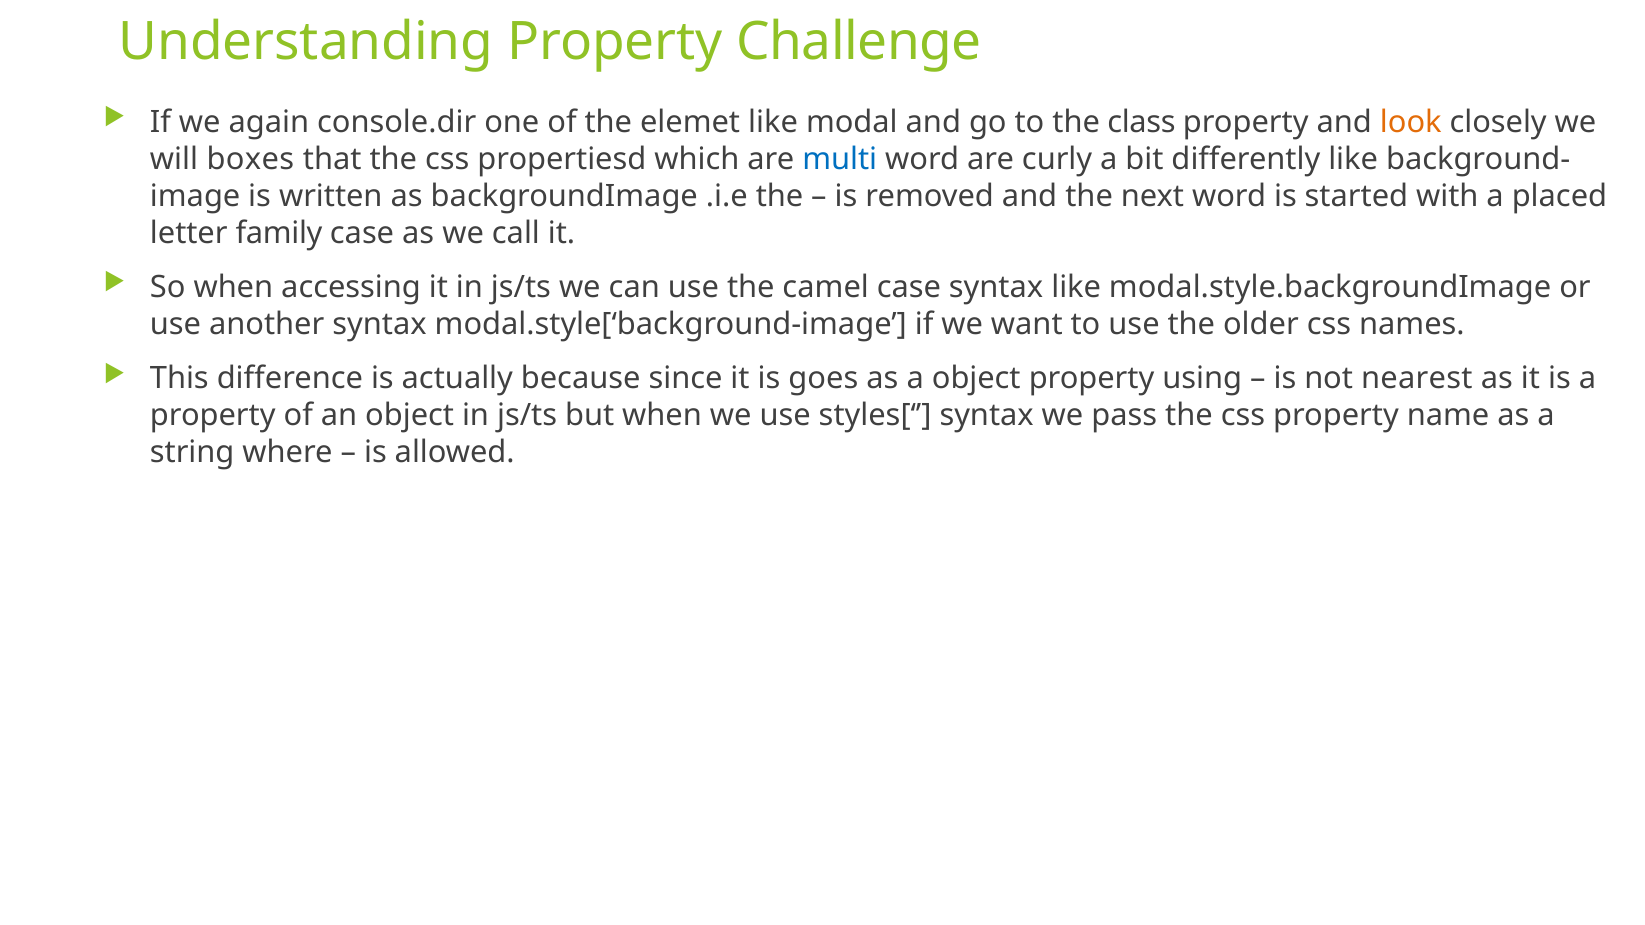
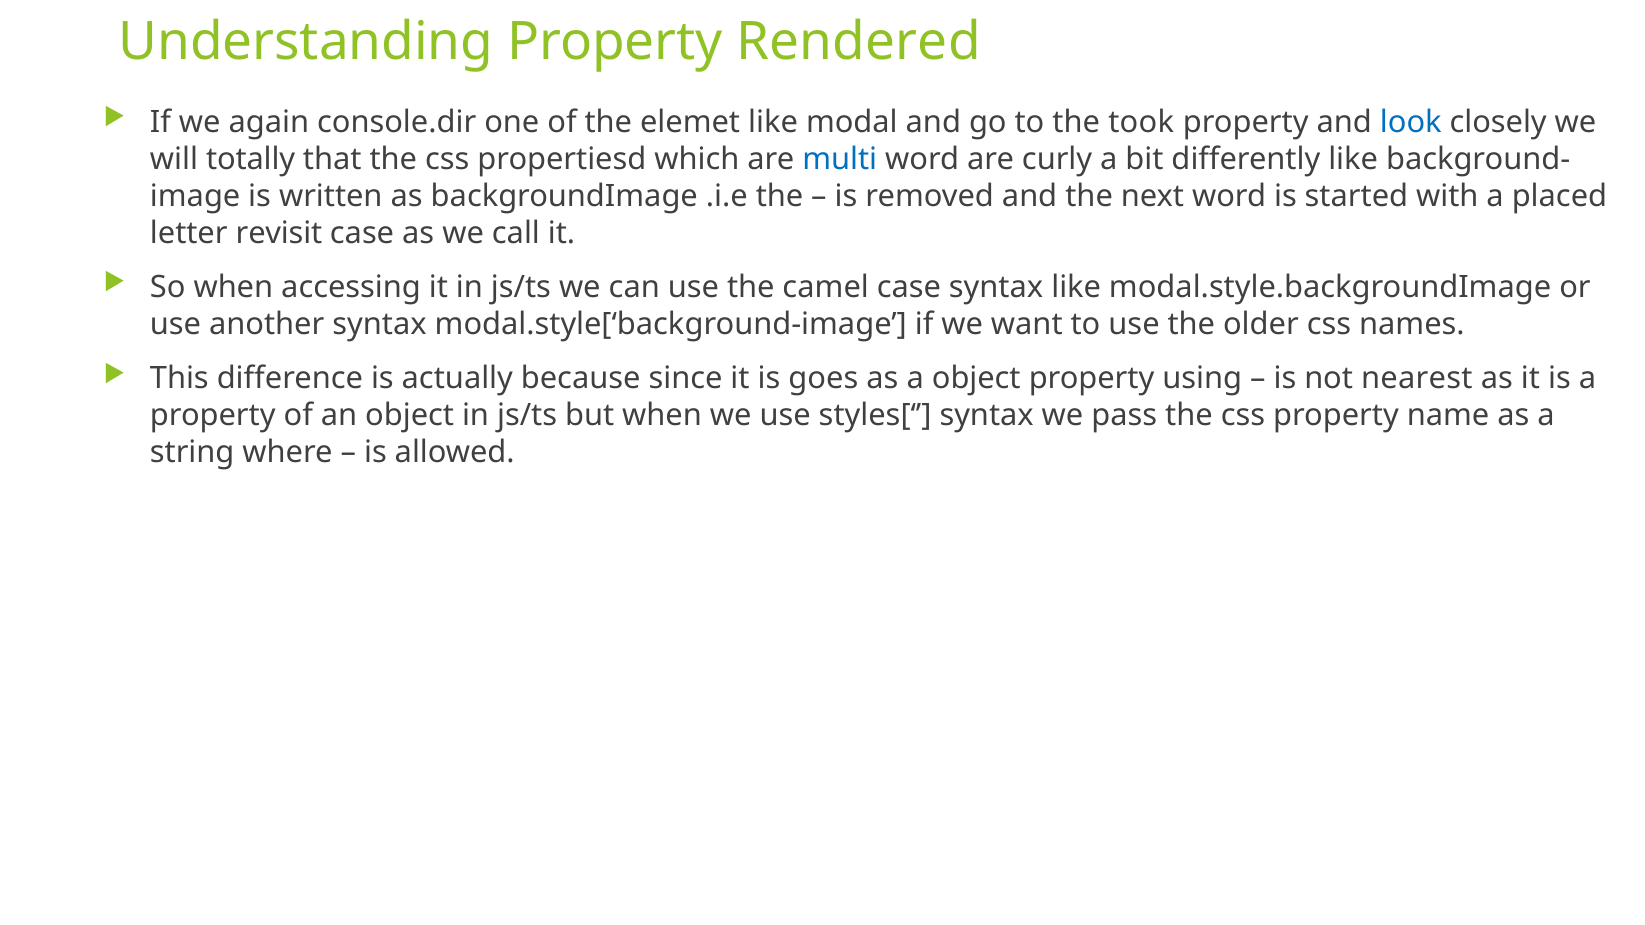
Challenge: Challenge -> Rendered
class: class -> took
look colour: orange -> blue
boxes: boxes -> totally
family: family -> revisit
